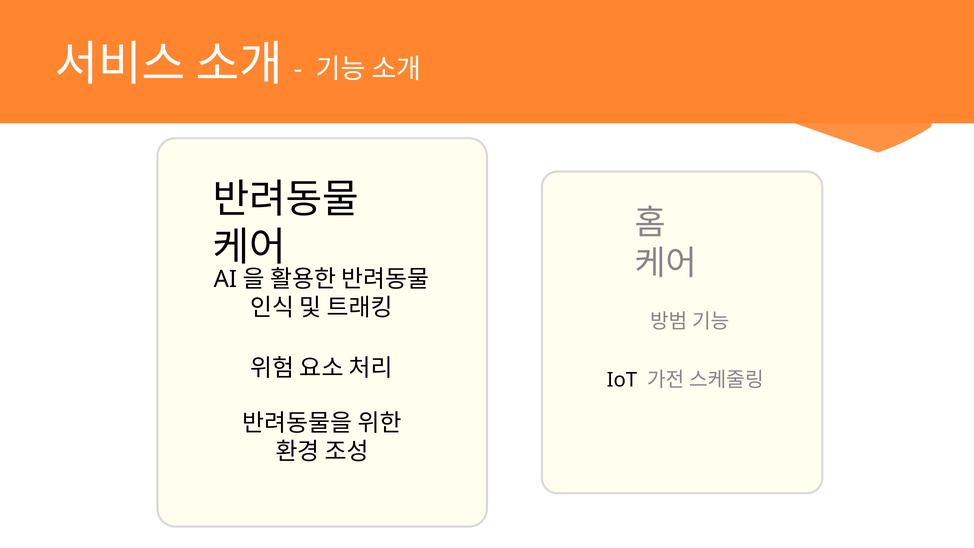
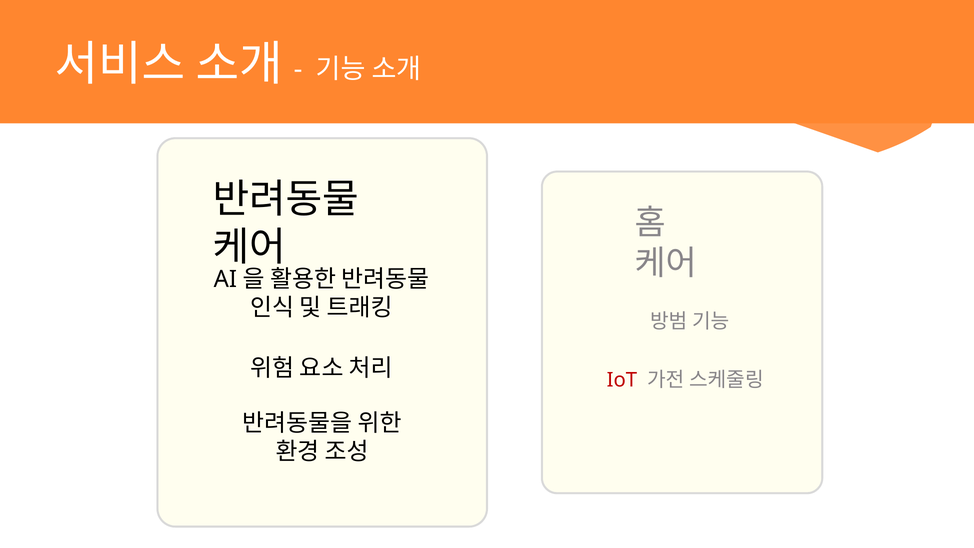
IoT colour: black -> red
